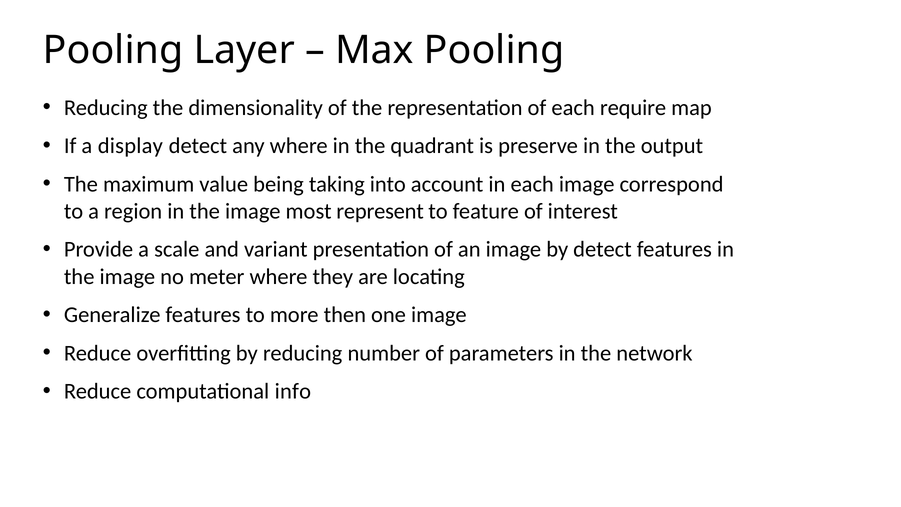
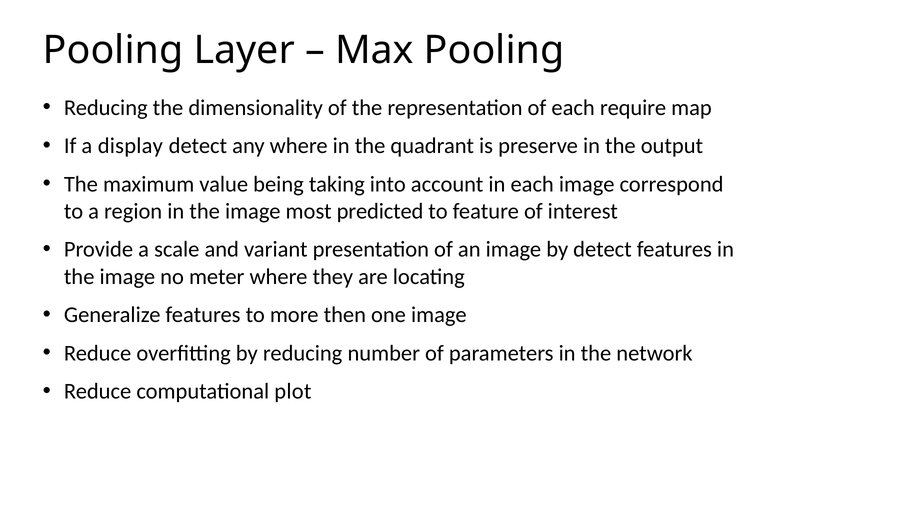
represent: represent -> predicted
info: info -> plot
